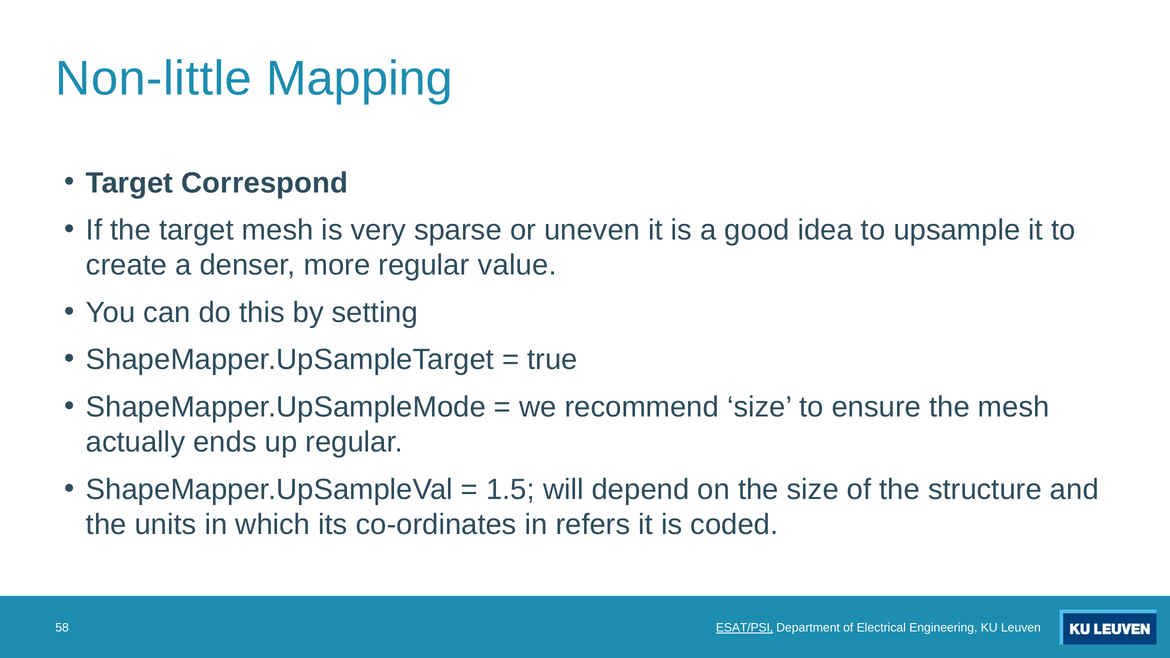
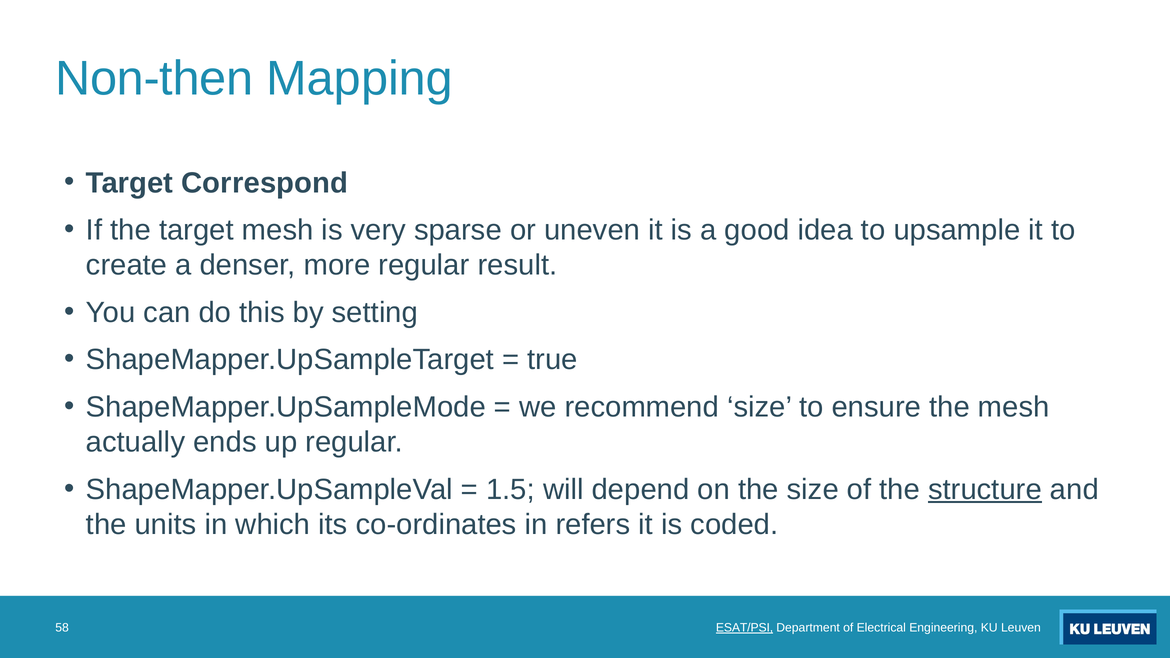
Non-little: Non-little -> Non-then
value: value -> result
structure underline: none -> present
